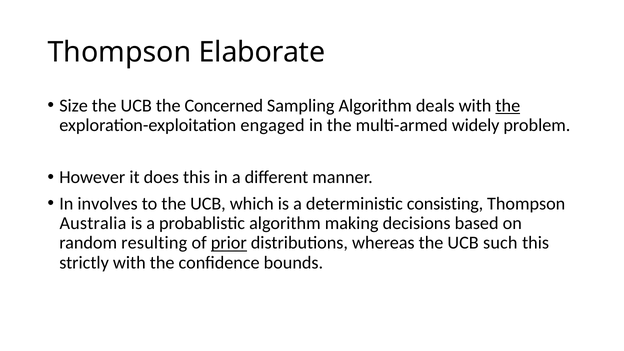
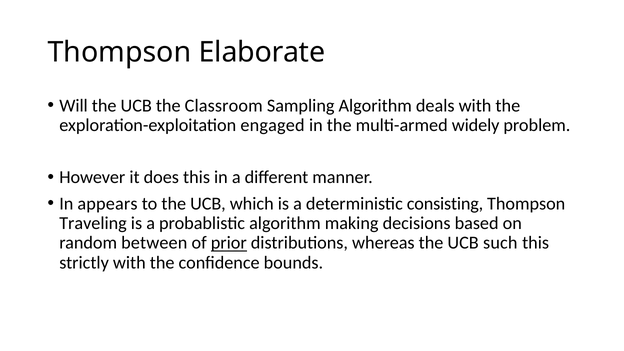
Size: Size -> Will
Concerned: Concerned -> Classroom
the at (508, 106) underline: present -> none
involves: involves -> appears
Australia: Australia -> Traveling
resulting: resulting -> between
